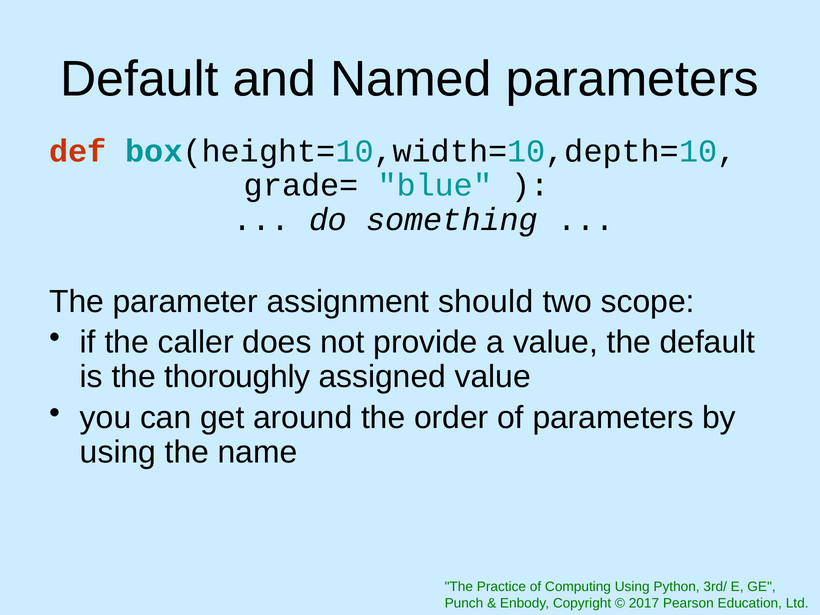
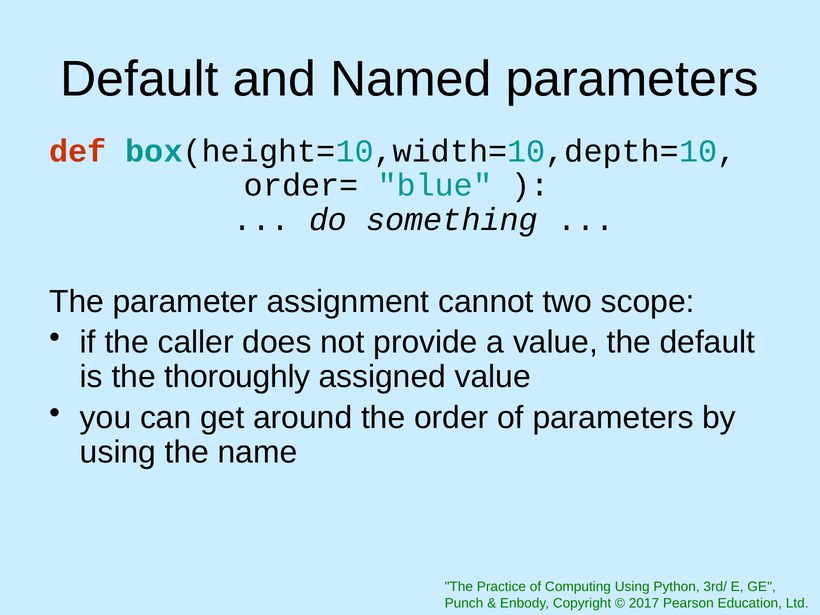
grade=: grade= -> order=
should: should -> cannot
